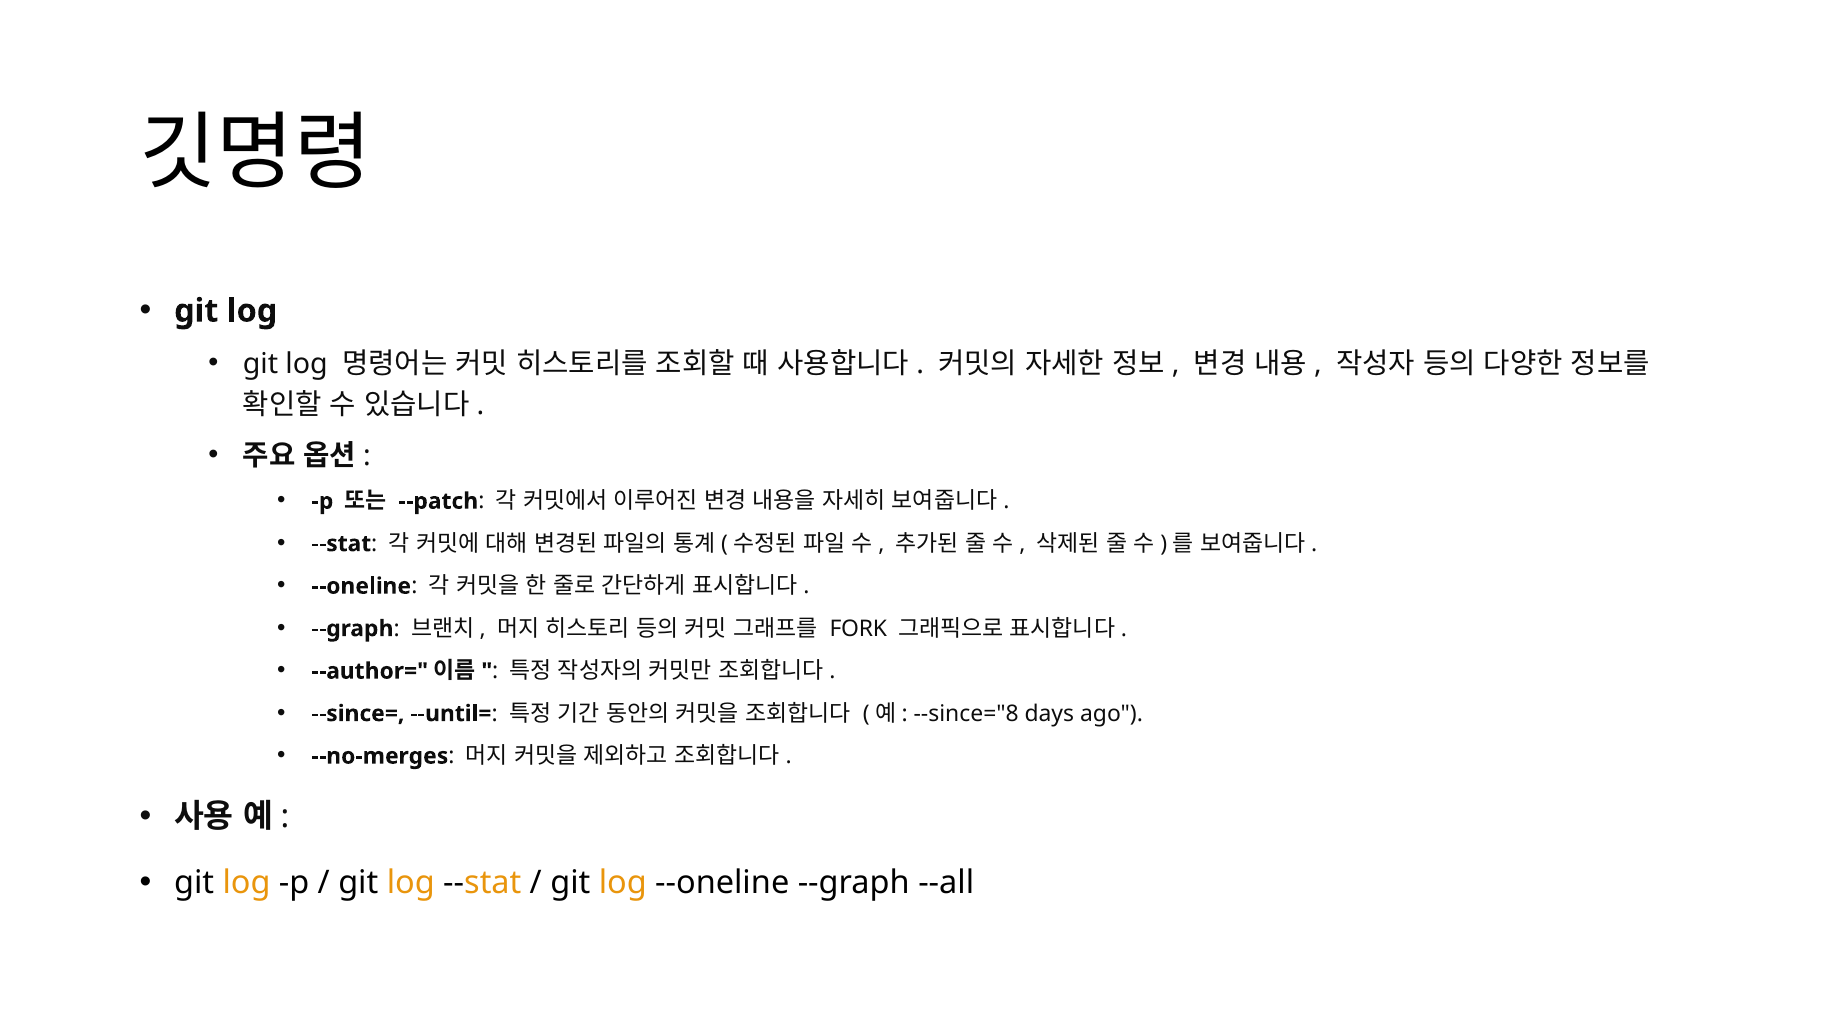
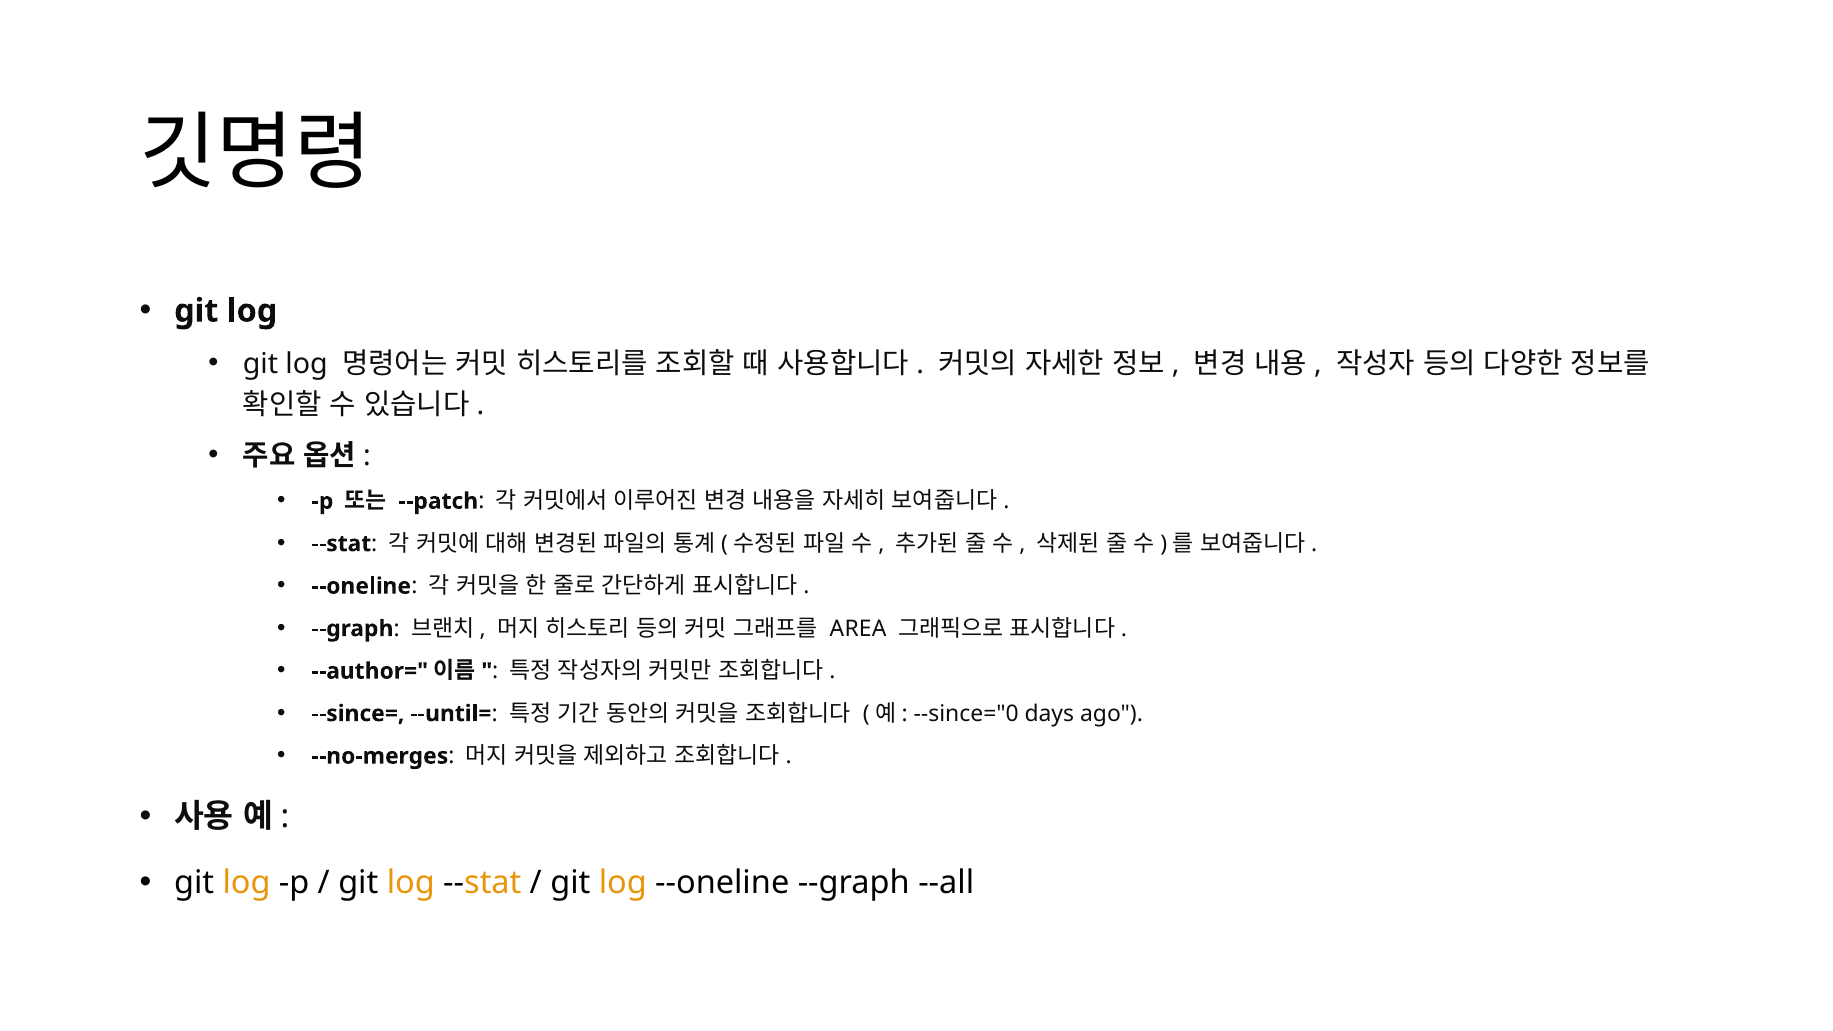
FORK: FORK -> AREA
--since="8: --since="8 -> --since="0
